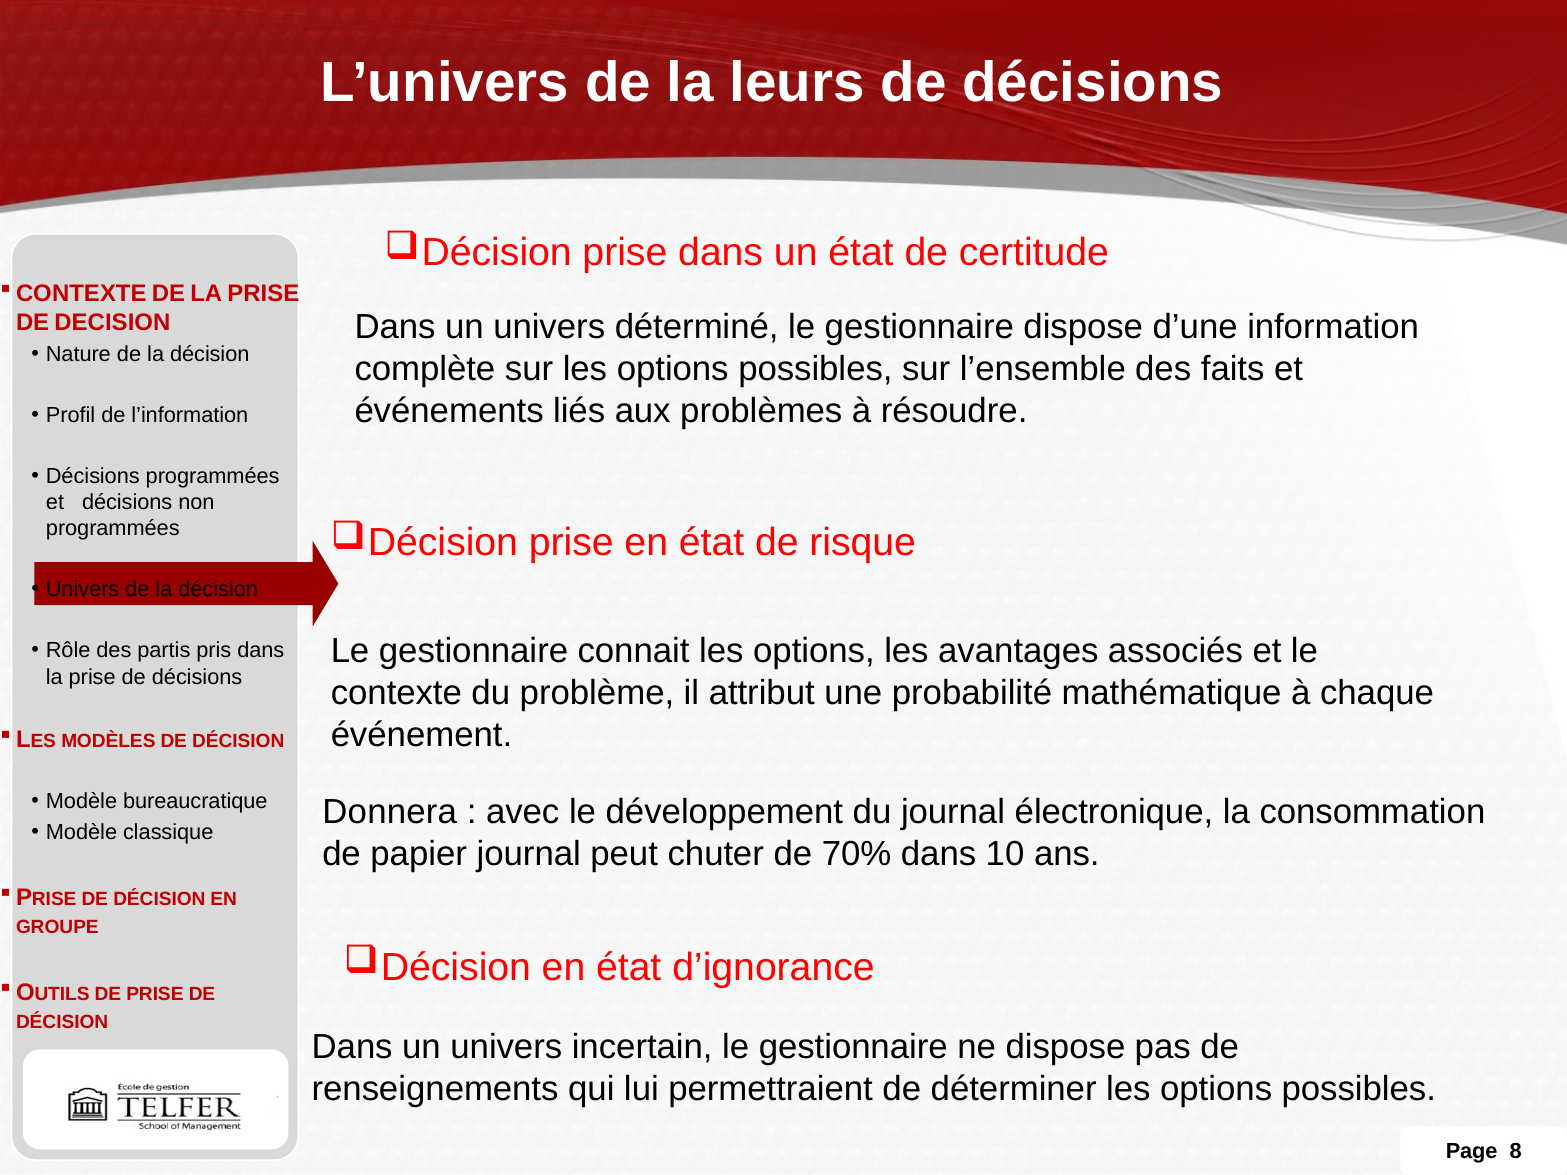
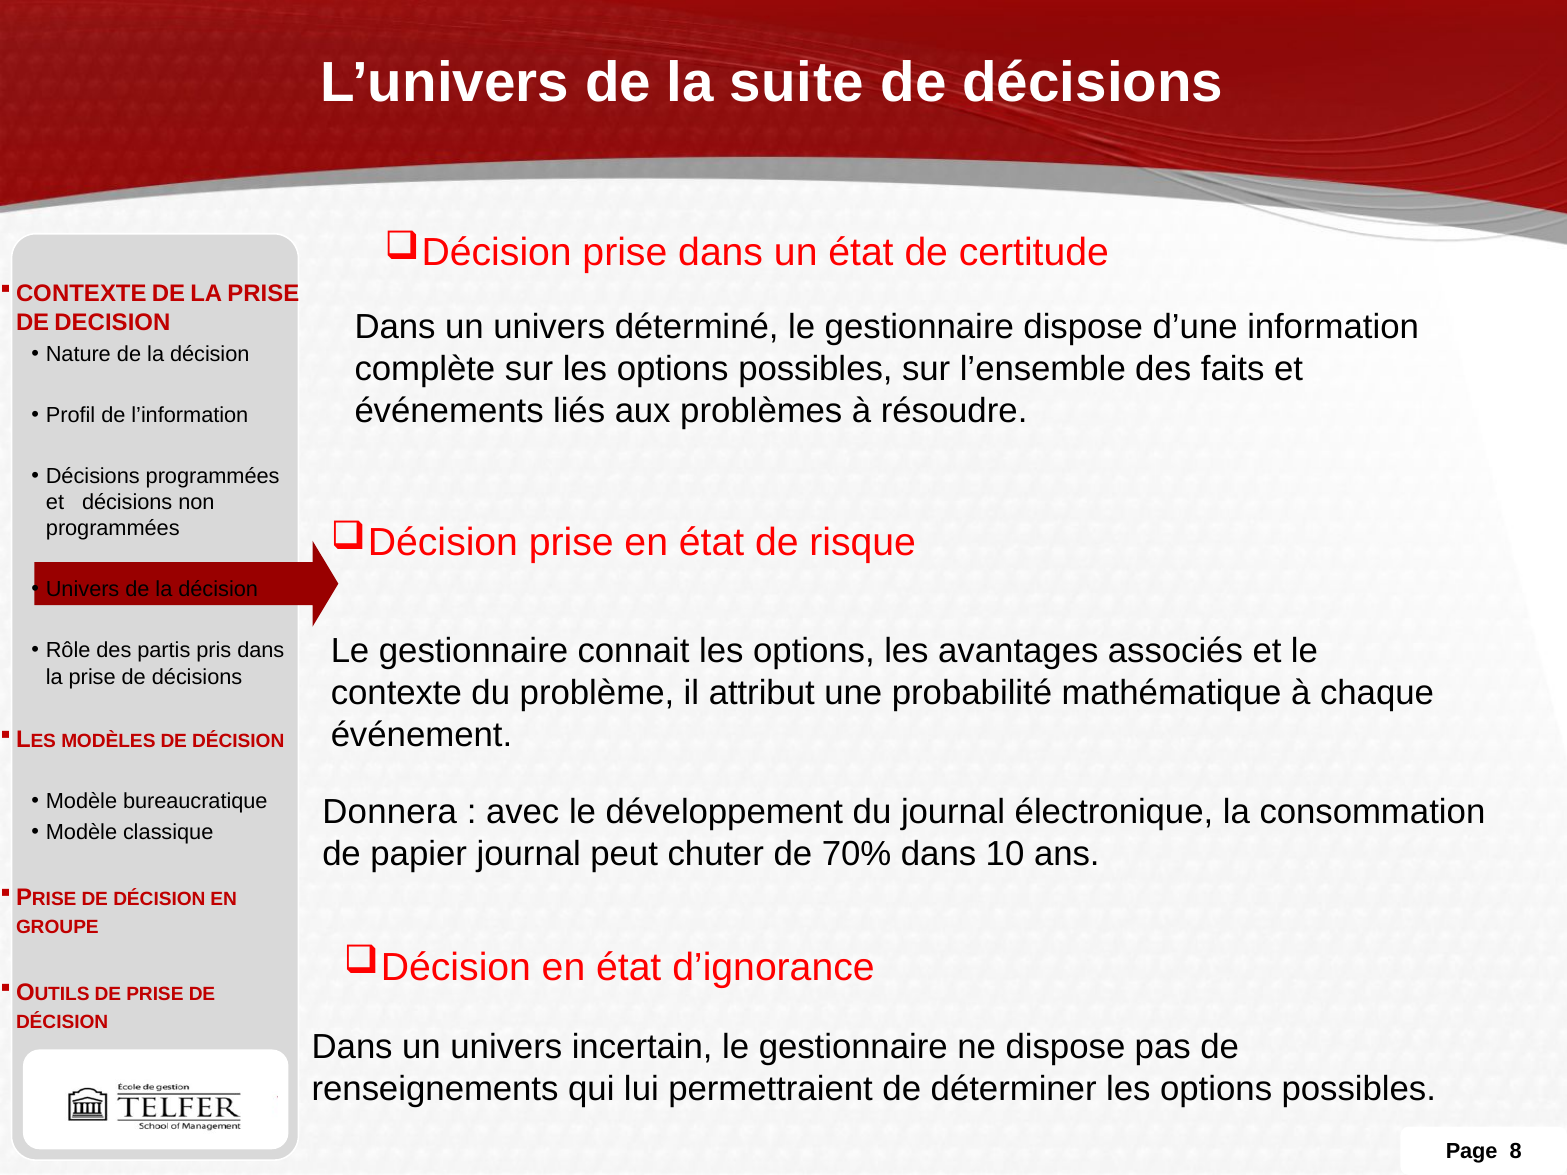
leurs: leurs -> suite
